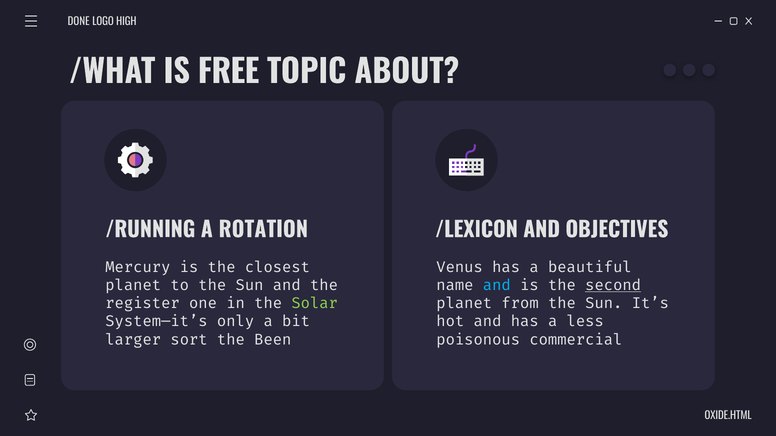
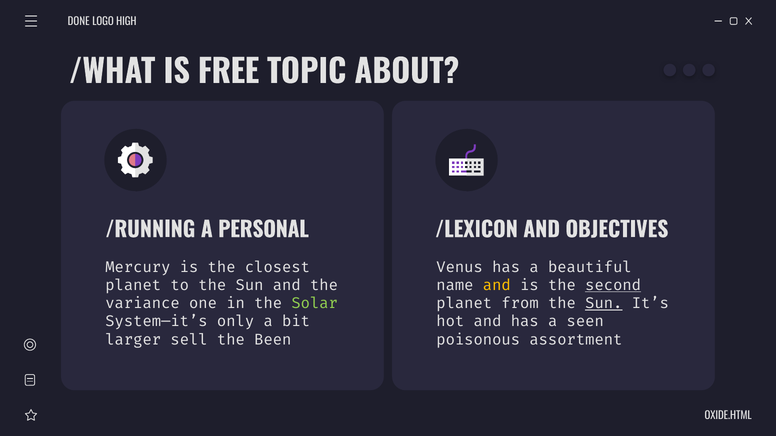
ROTATION: ROTATION -> PERSONAL
and at (497, 286) colour: light blue -> yellow
register: register -> variance
Sun at (604, 304) underline: none -> present
less: less -> seen
sort: sort -> sell
commercial: commercial -> assortment
